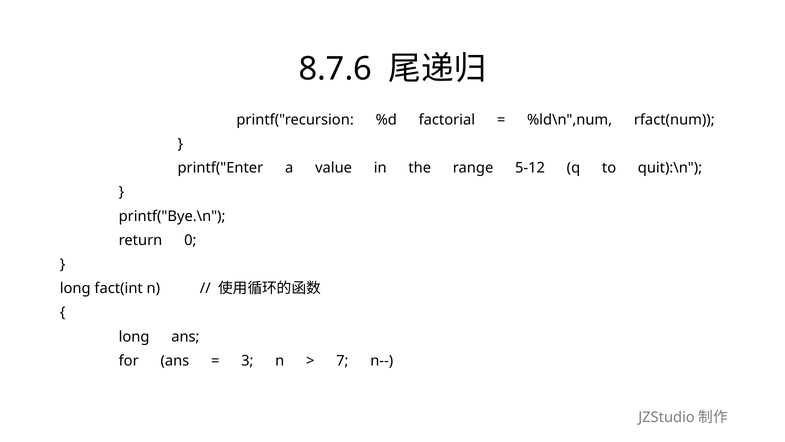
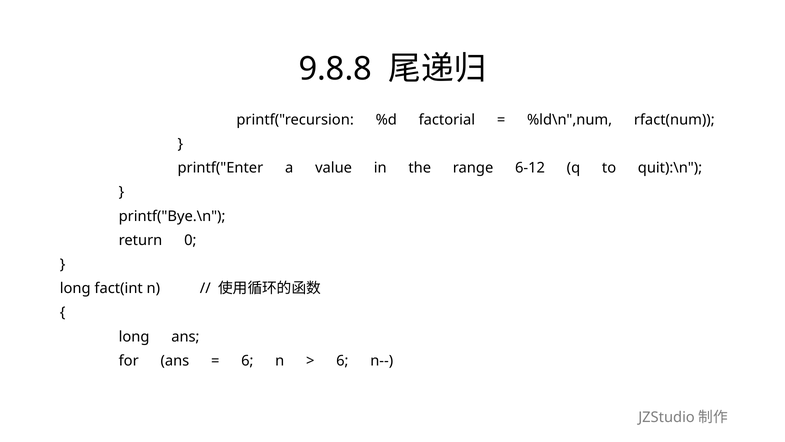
8.7.6: 8.7.6 -> 9.8.8
5-12: 5-12 -> 6-12
3 at (247, 360): 3 -> 6
7 at (342, 360): 7 -> 6
